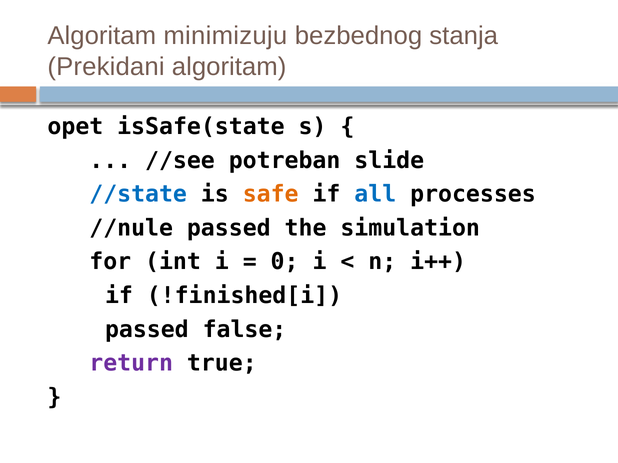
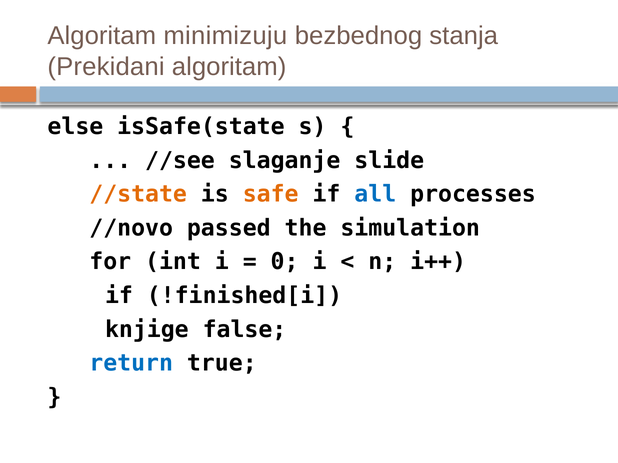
opet: opet -> else
potreban: potreban -> slaganje
//state colour: blue -> orange
//nule: //nule -> //novo
passed at (147, 330): passed -> knjige
return colour: purple -> blue
